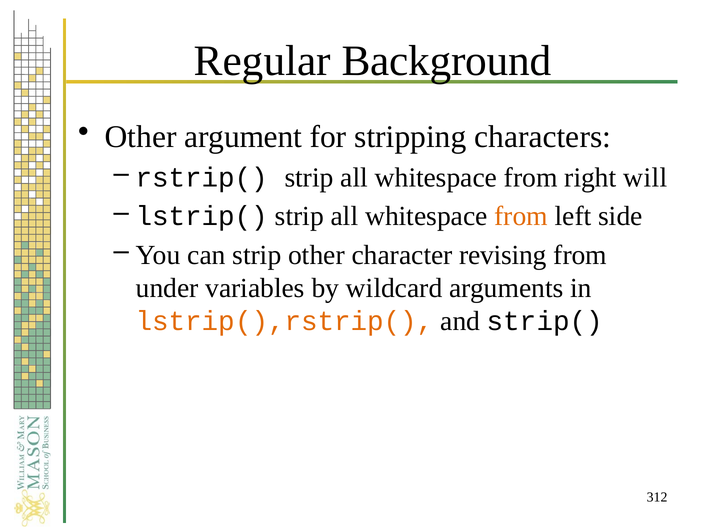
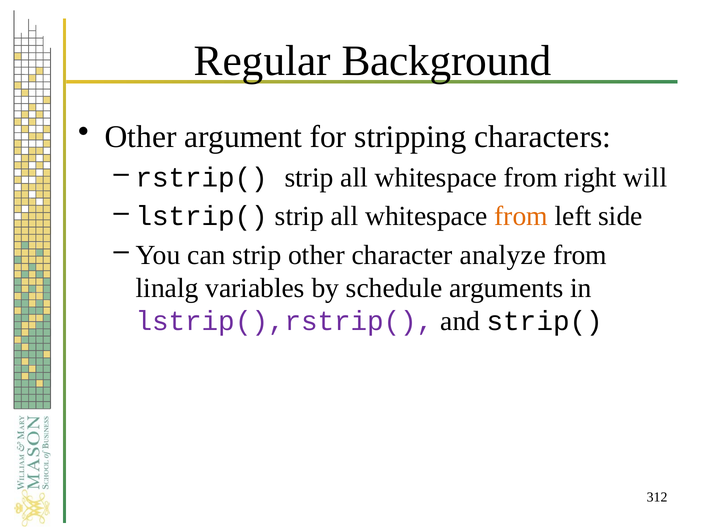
revising: revising -> analyze
under: under -> linalg
wildcard: wildcard -> schedule
lstrip(),rstrip( colour: orange -> purple
